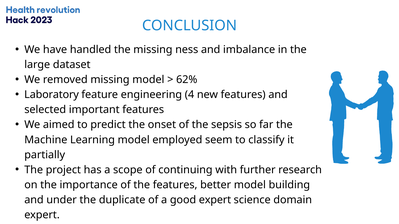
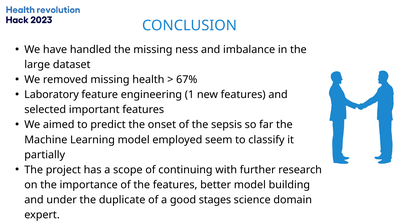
missing model: model -> health
62%: 62% -> 67%
4: 4 -> 1
good expert: expert -> stages
